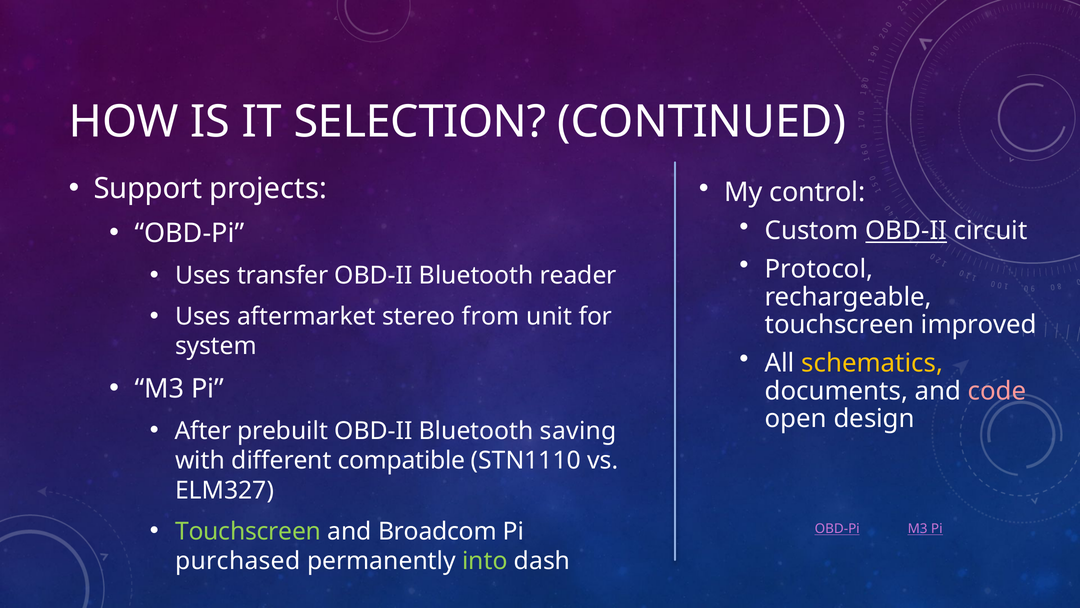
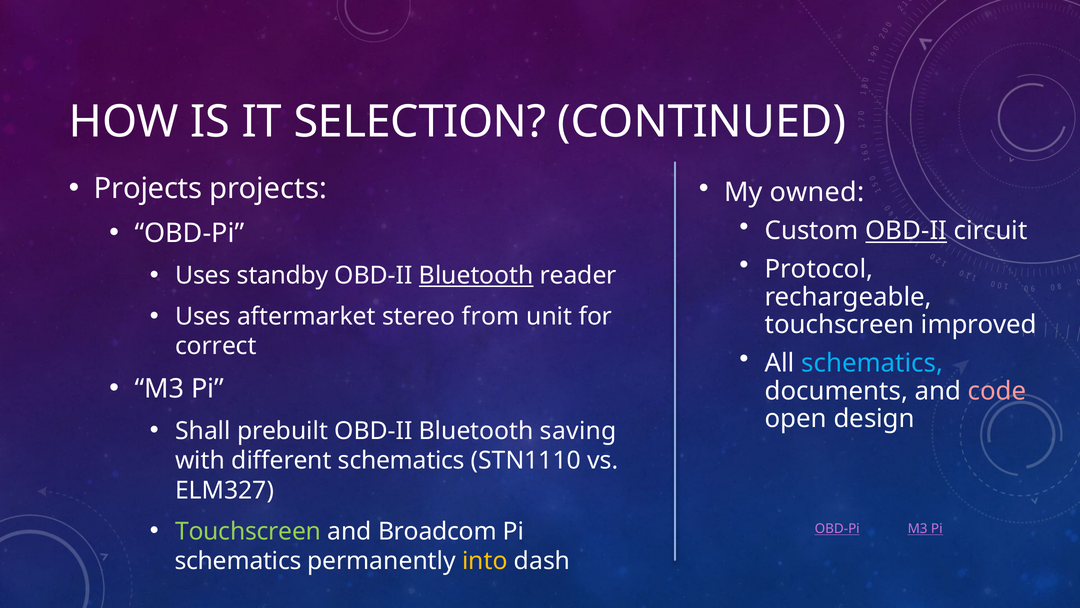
Support at (148, 188): Support -> Projects
control: control -> owned
transfer: transfer -> standby
Bluetooth at (476, 275) underline: none -> present
system: system -> correct
schematics at (872, 363) colour: yellow -> light blue
After: After -> Shall
different compatible: compatible -> schematics
purchased at (238, 561): purchased -> schematics
into colour: light green -> yellow
